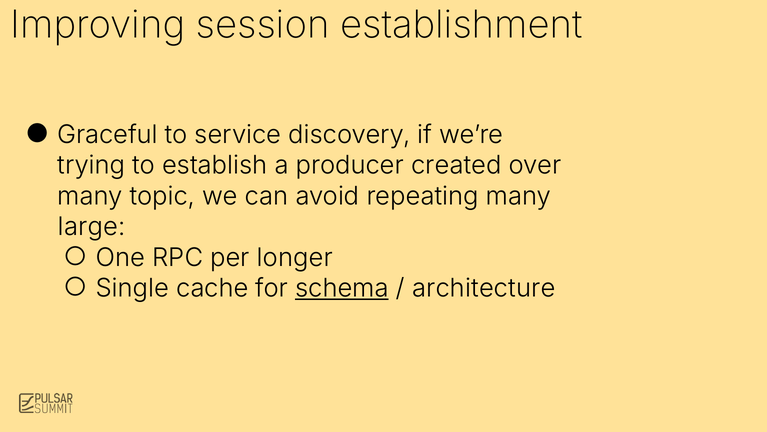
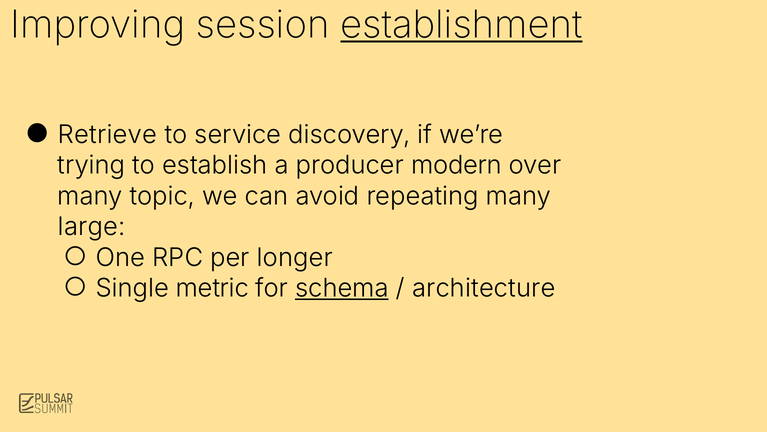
establishment underline: none -> present
Graceful: Graceful -> Retrieve
created: created -> modern
cache: cache -> metric
